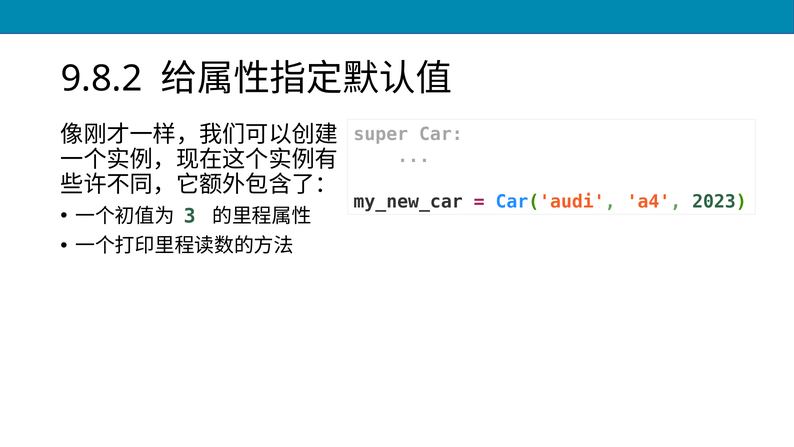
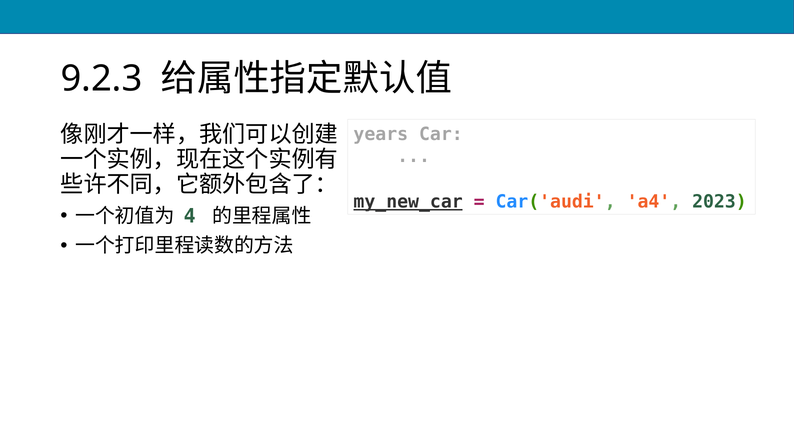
9.8.2: 9.8.2 -> 9.2.3
super: super -> years
my_new_car underline: none -> present
3: 3 -> 4
